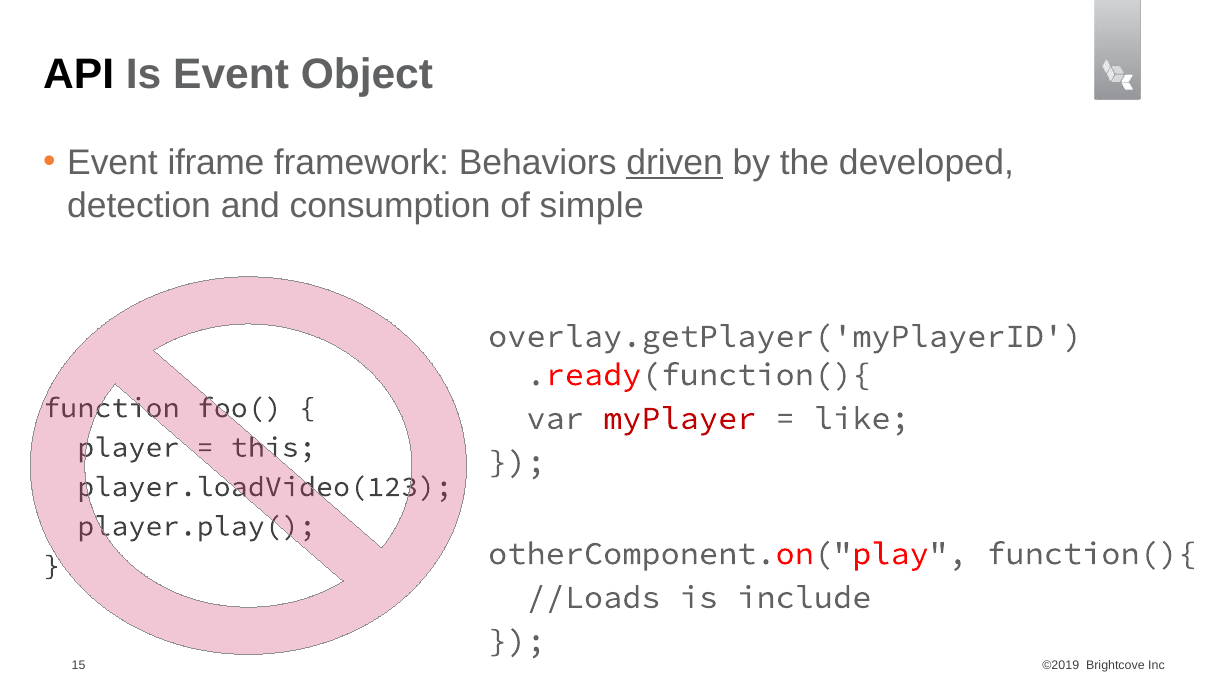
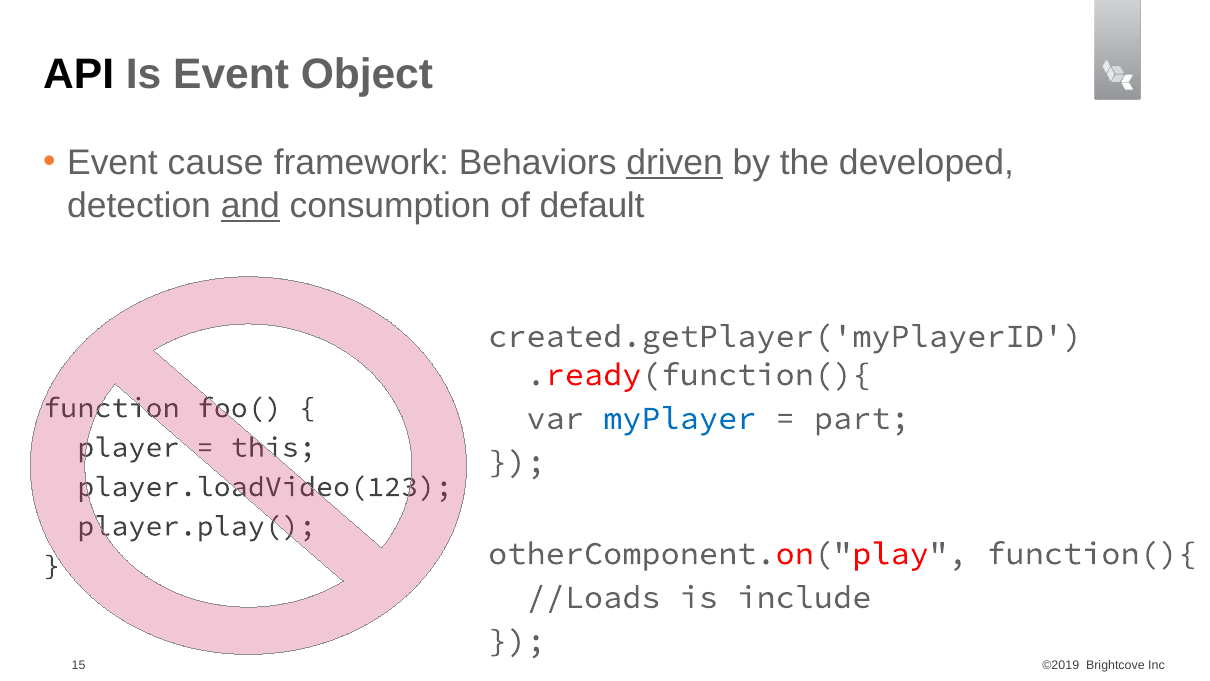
iframe: iframe -> cause
and underline: none -> present
simple: simple -> default
overlay.getPlayer('myPlayerID: overlay.getPlayer('myPlayerID -> created.getPlayer('myPlayerID
myPlayer colour: red -> blue
like: like -> part
